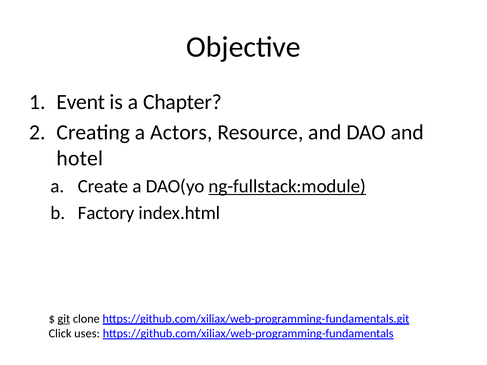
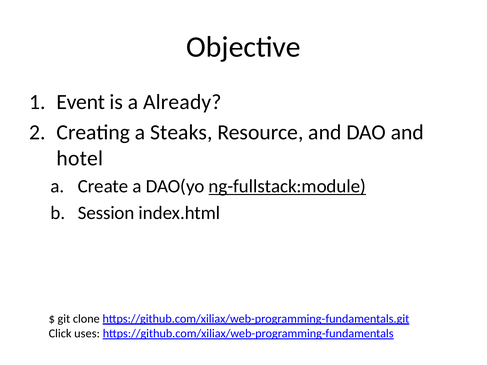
Chapter: Chapter -> Already
Actors: Actors -> Steaks
Factory: Factory -> Session
git underline: present -> none
